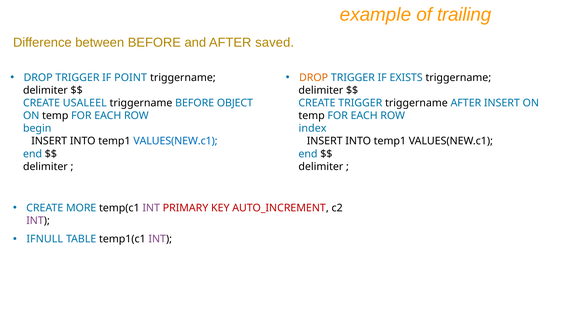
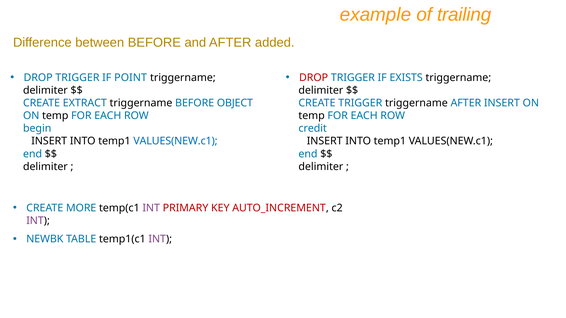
saved: saved -> added
DROP at (314, 78) colour: orange -> red
USALEEL: USALEEL -> EXTRACT
index: index -> credit
IFNULL: IFNULL -> NEWBK
